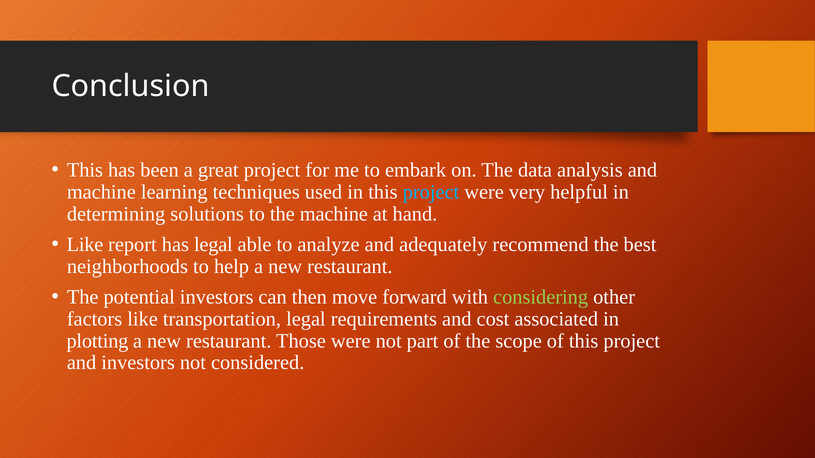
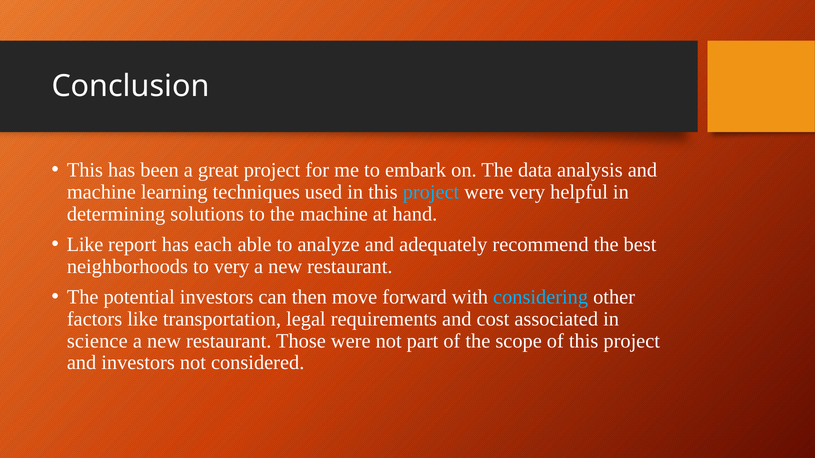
has legal: legal -> each
to help: help -> very
considering colour: light green -> light blue
plotting: plotting -> science
